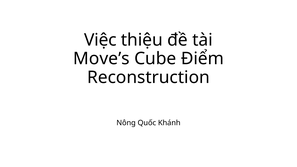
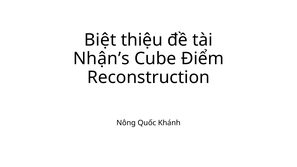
Việc: Việc -> Biệt
Move’s: Move’s -> Nhận’s
